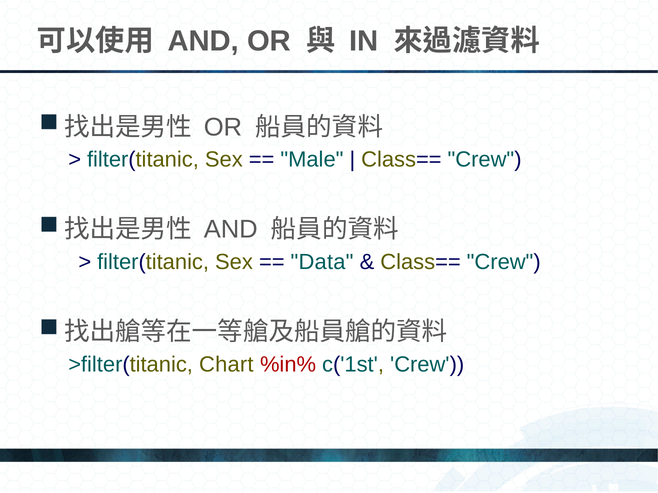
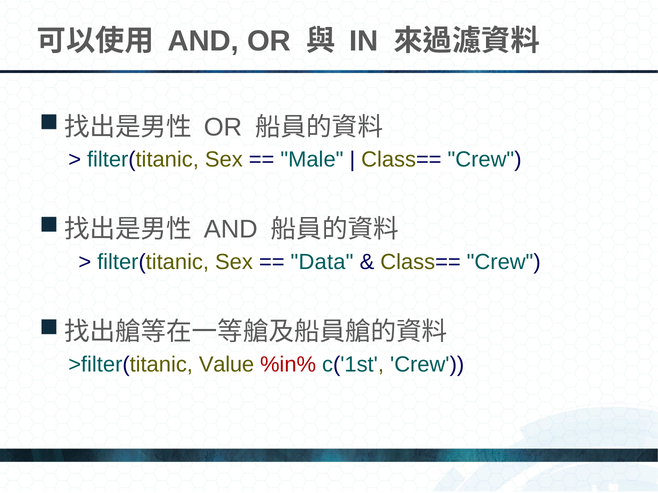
Chart: Chart -> Value
